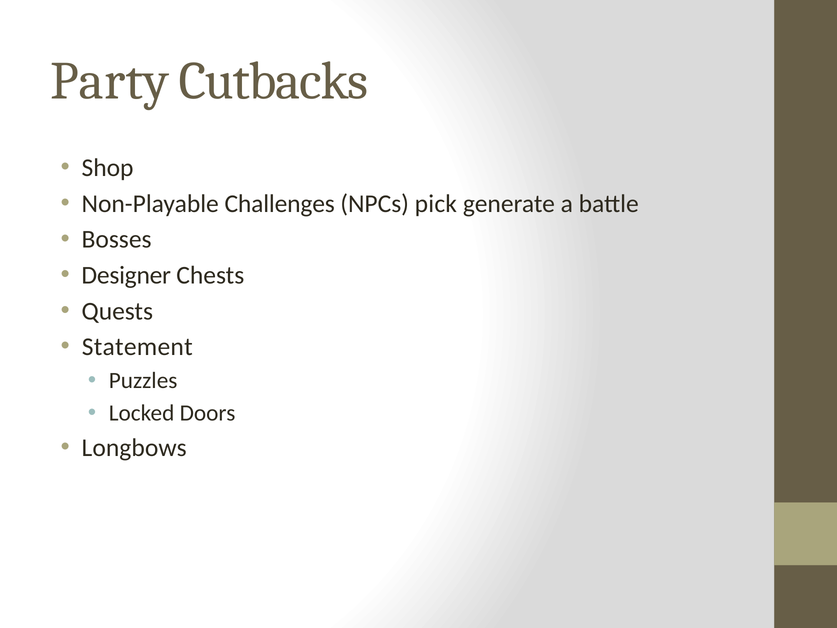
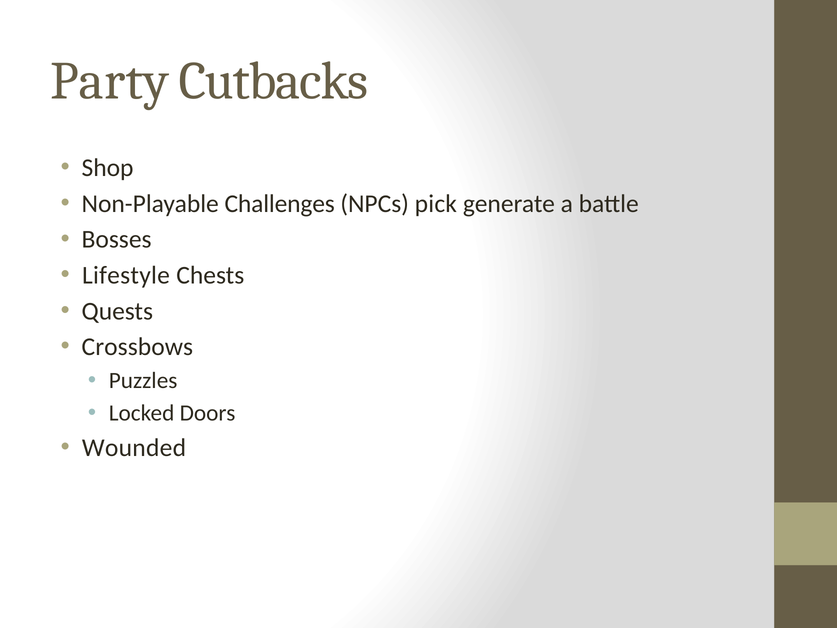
Designer: Designer -> Lifestyle
Statement: Statement -> Crossbows
Longbows: Longbows -> Wounded
